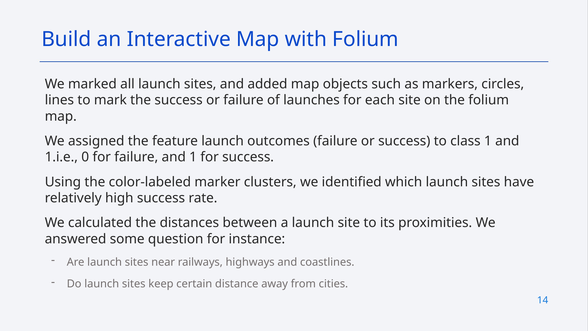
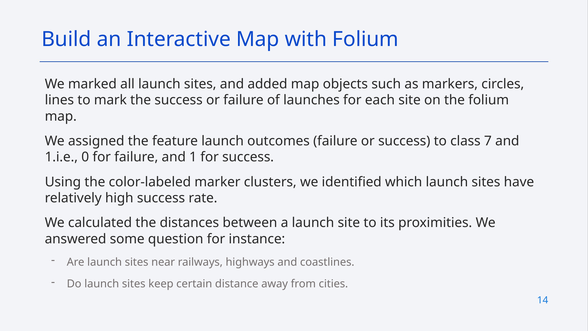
class 1: 1 -> 7
